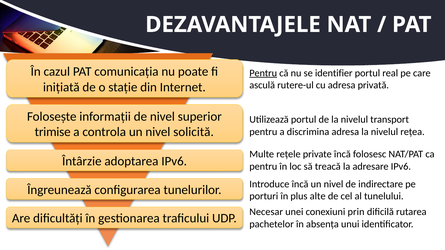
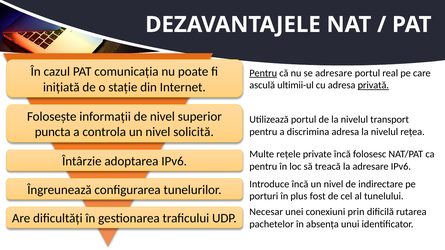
se identifier: identifier -> adresare
rutere-ul: rutere-ul -> ultimii-ul
privată underline: none -> present
trimise: trimise -> puncta
alte: alte -> fost
